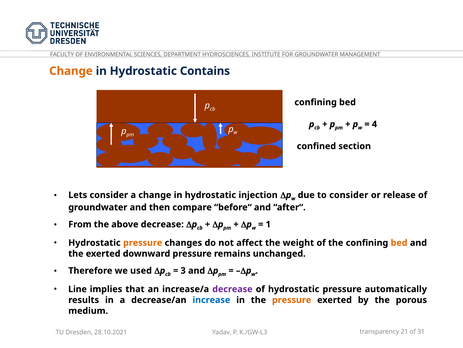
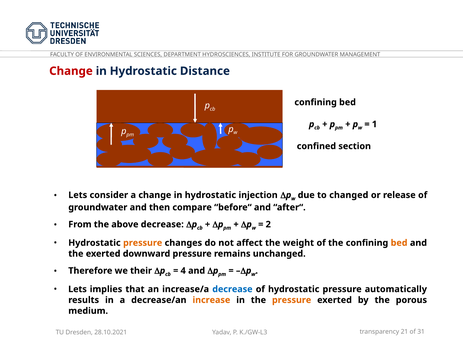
Change at (71, 71) colour: orange -> red
Contains: Contains -> Distance
4: 4 -> 1
to consider: consider -> changed
1: 1 -> 2
used: used -> their
3: 3 -> 4
Line at (77, 289): Line -> Lets
decrease at (232, 289) colour: purple -> blue
increase colour: blue -> orange
